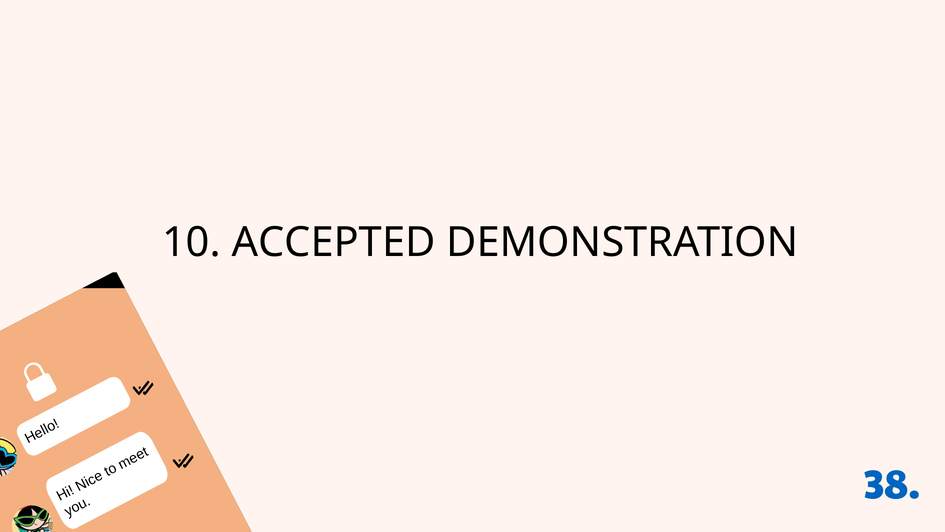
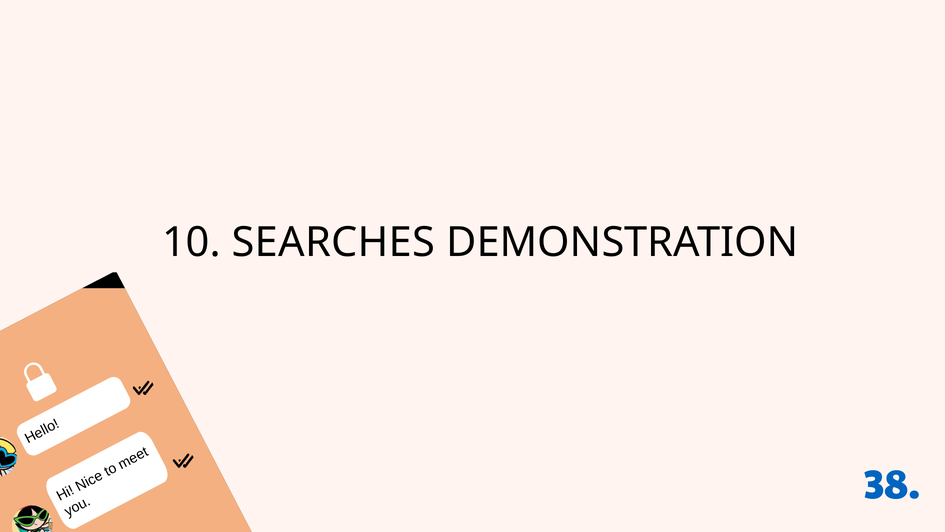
ACCEPTED: ACCEPTED -> SEARCHES
